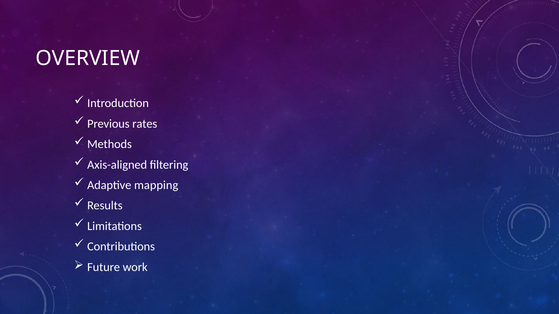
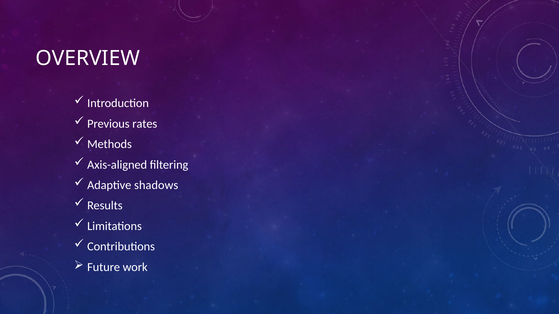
mapping: mapping -> shadows
